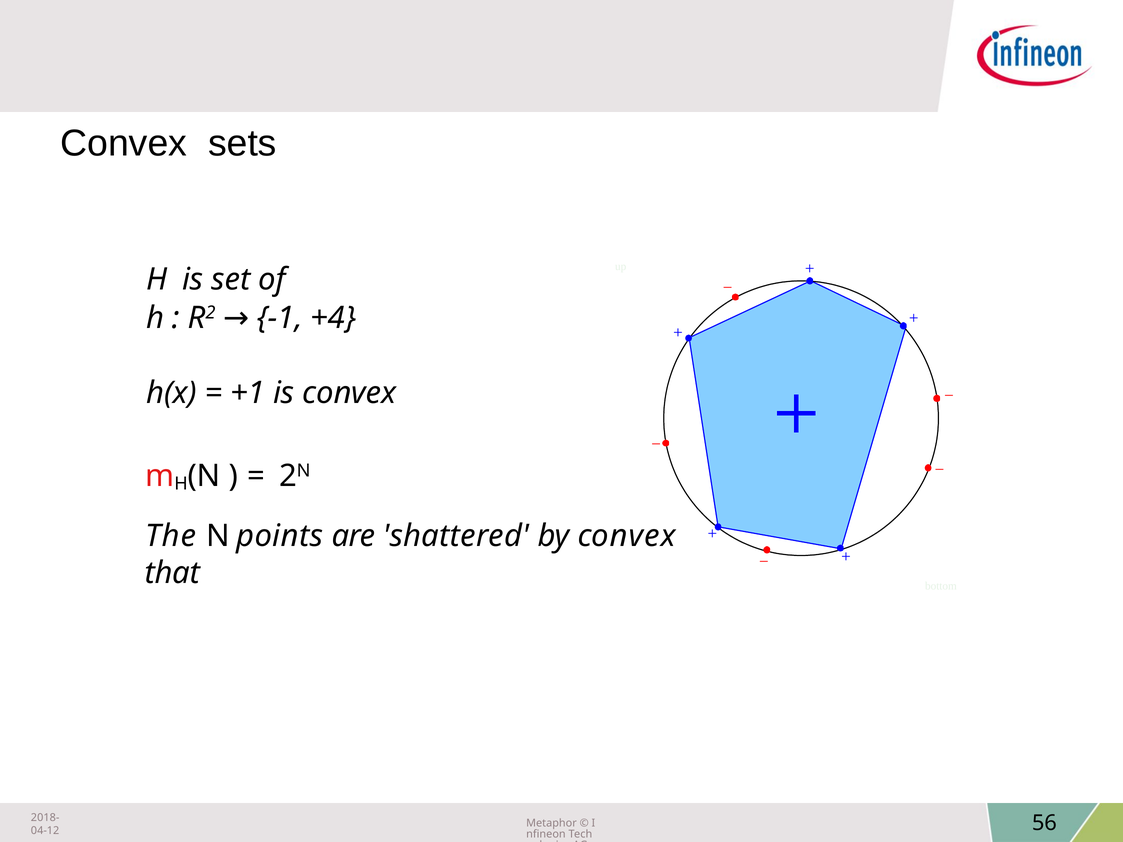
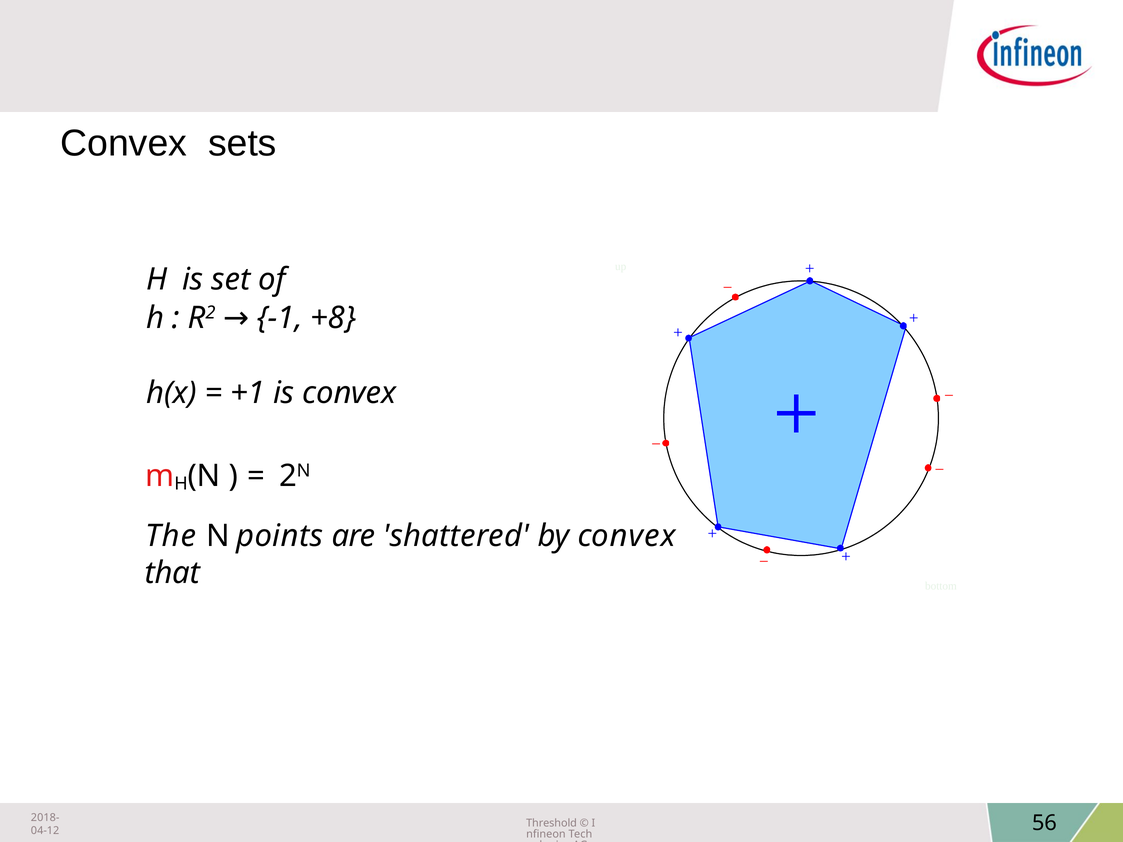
+4: +4 -> +8
Metaphor: Metaphor -> Threshold
